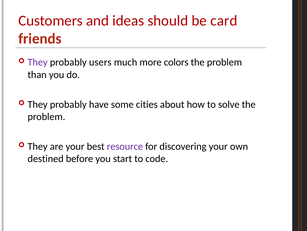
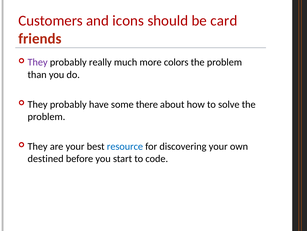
ideas: ideas -> icons
users: users -> really
cities: cities -> there
resource colour: purple -> blue
